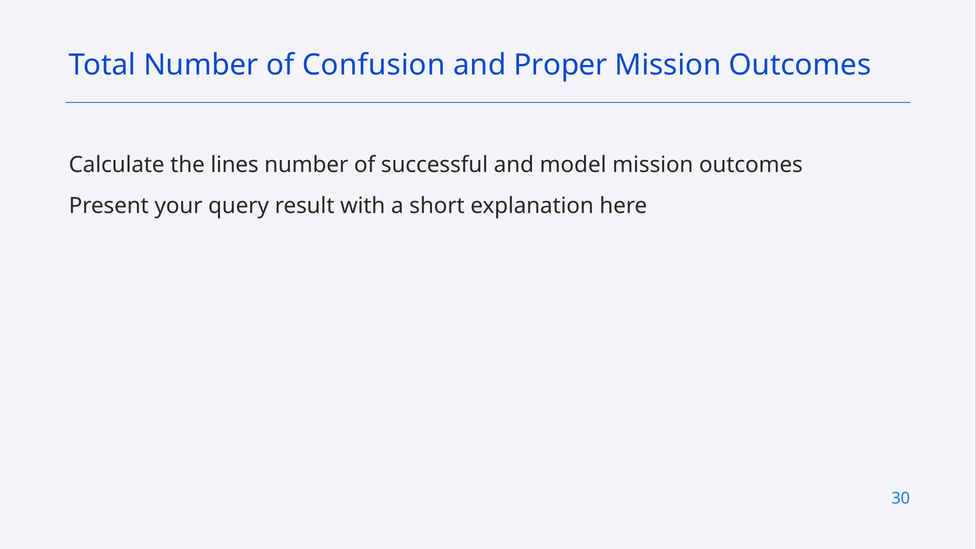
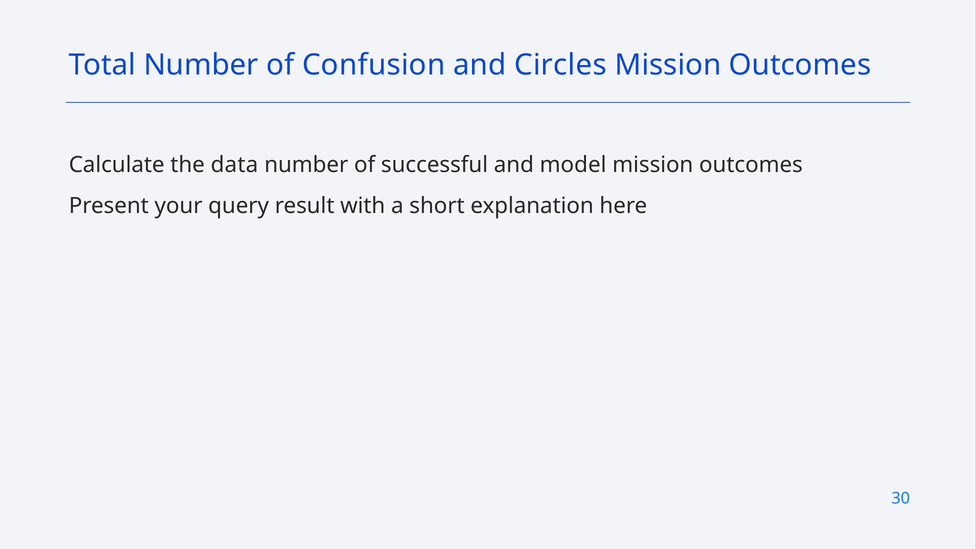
Proper: Proper -> Circles
lines: lines -> data
